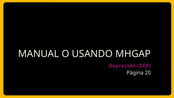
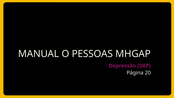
USANDO: USANDO -> PESSOAS
